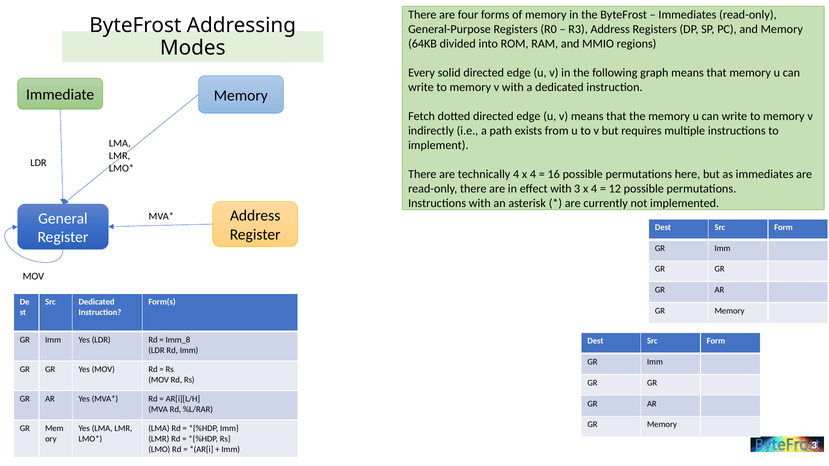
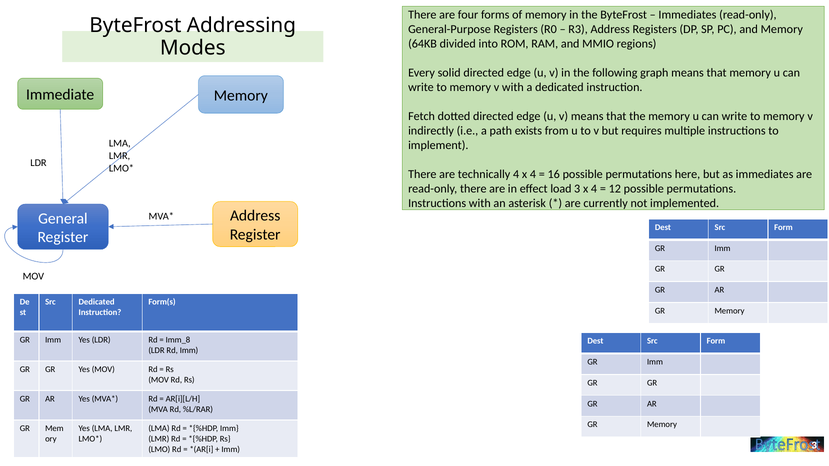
effect with: with -> load
